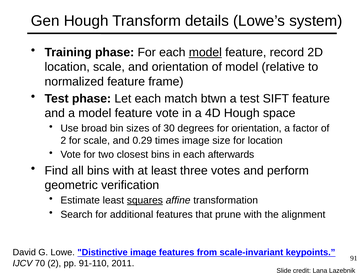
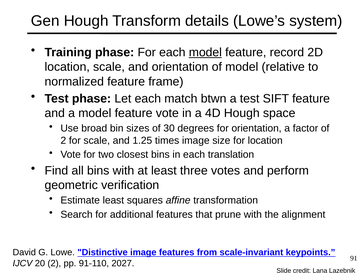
0.29: 0.29 -> 1.25
afterwards: afterwards -> translation
squares underline: present -> none
70: 70 -> 20
2011: 2011 -> 2027
